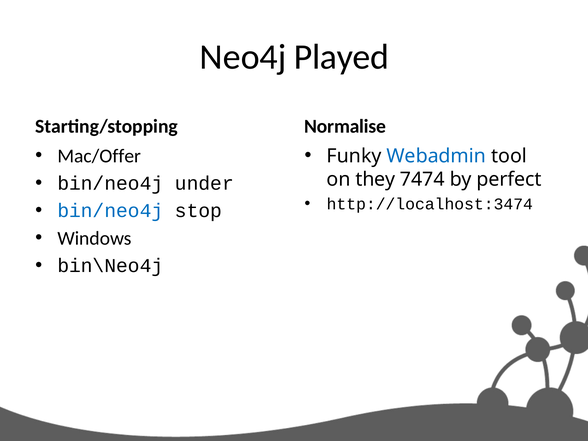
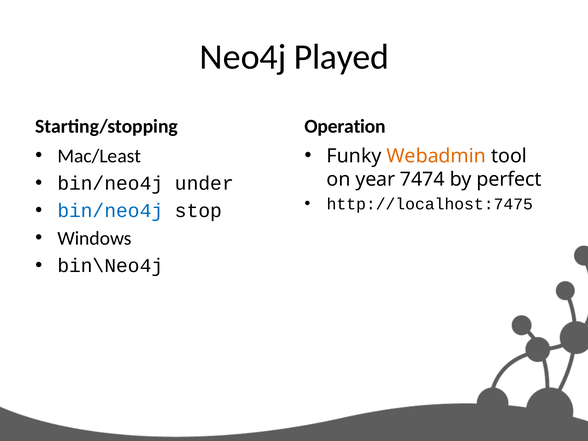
Normalise: Normalise -> Operation
Mac/Offer: Mac/Offer -> Mac/Least
Webadmin colour: blue -> orange
they: they -> year
http://localhost:3474: http://localhost:3474 -> http://localhost:7475
